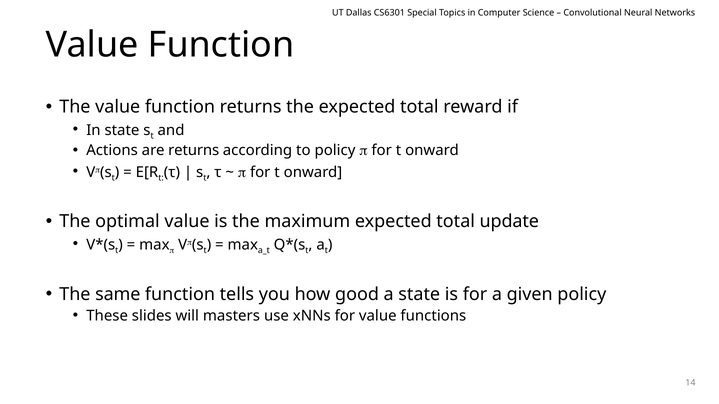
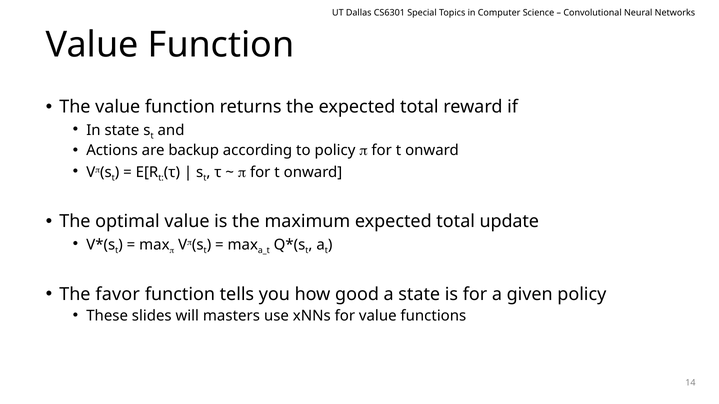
are returns: returns -> backup
same: same -> favor
